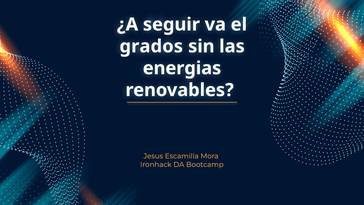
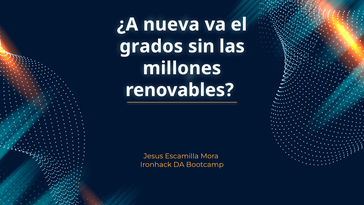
seguir: seguir -> nueva
energias: energias -> millones
